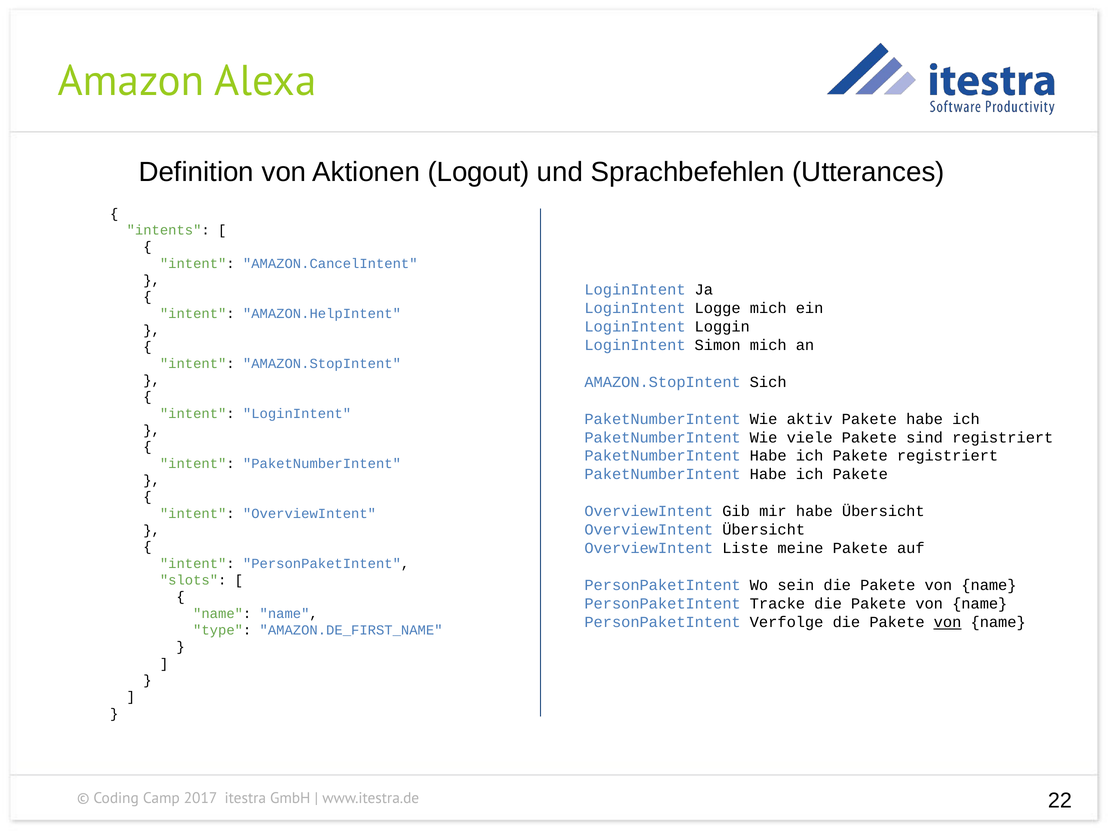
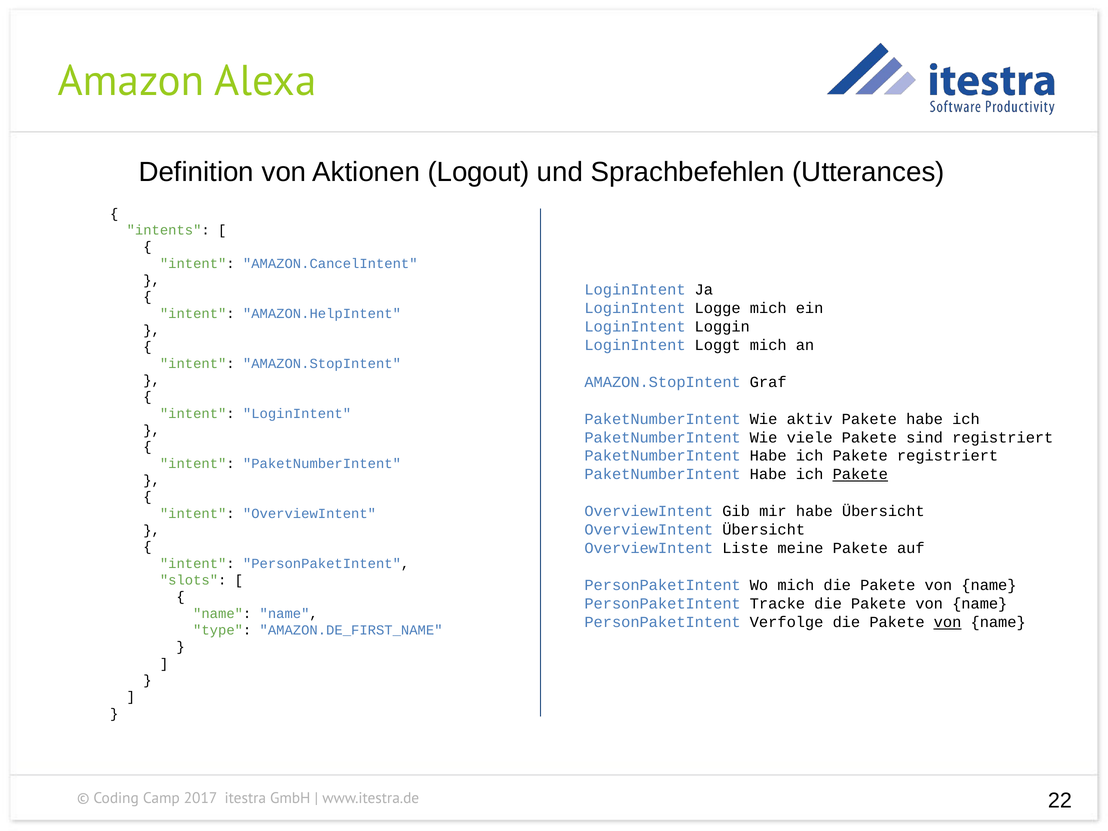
Simon: Simon -> Loggt
Sich: Sich -> Graf
Pakete at (860, 474) underline: none -> present
Wo sein: sein -> mich
